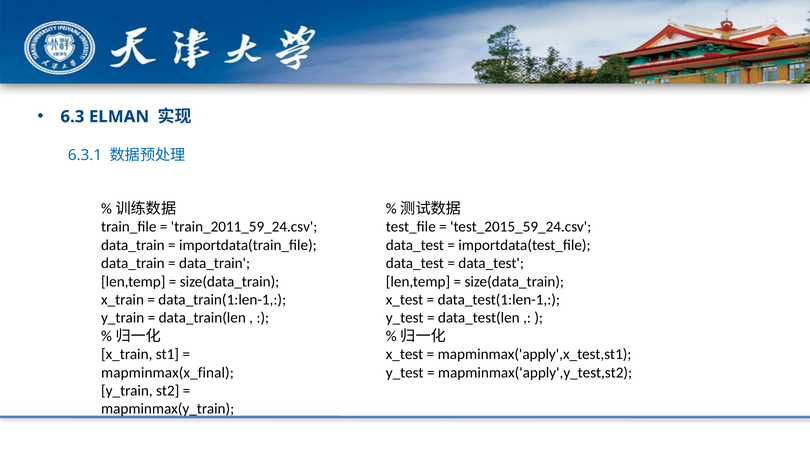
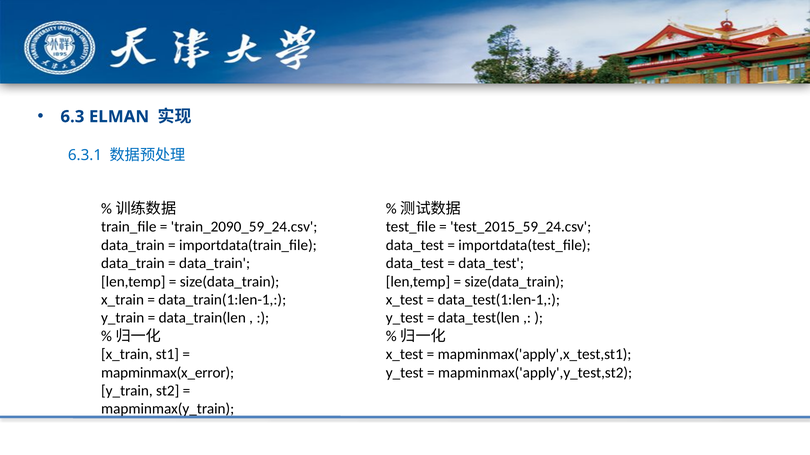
train_2011_59_24.csv: train_2011_59_24.csv -> train_2090_59_24.csv
mapminmax(x_final: mapminmax(x_final -> mapminmax(x_error
